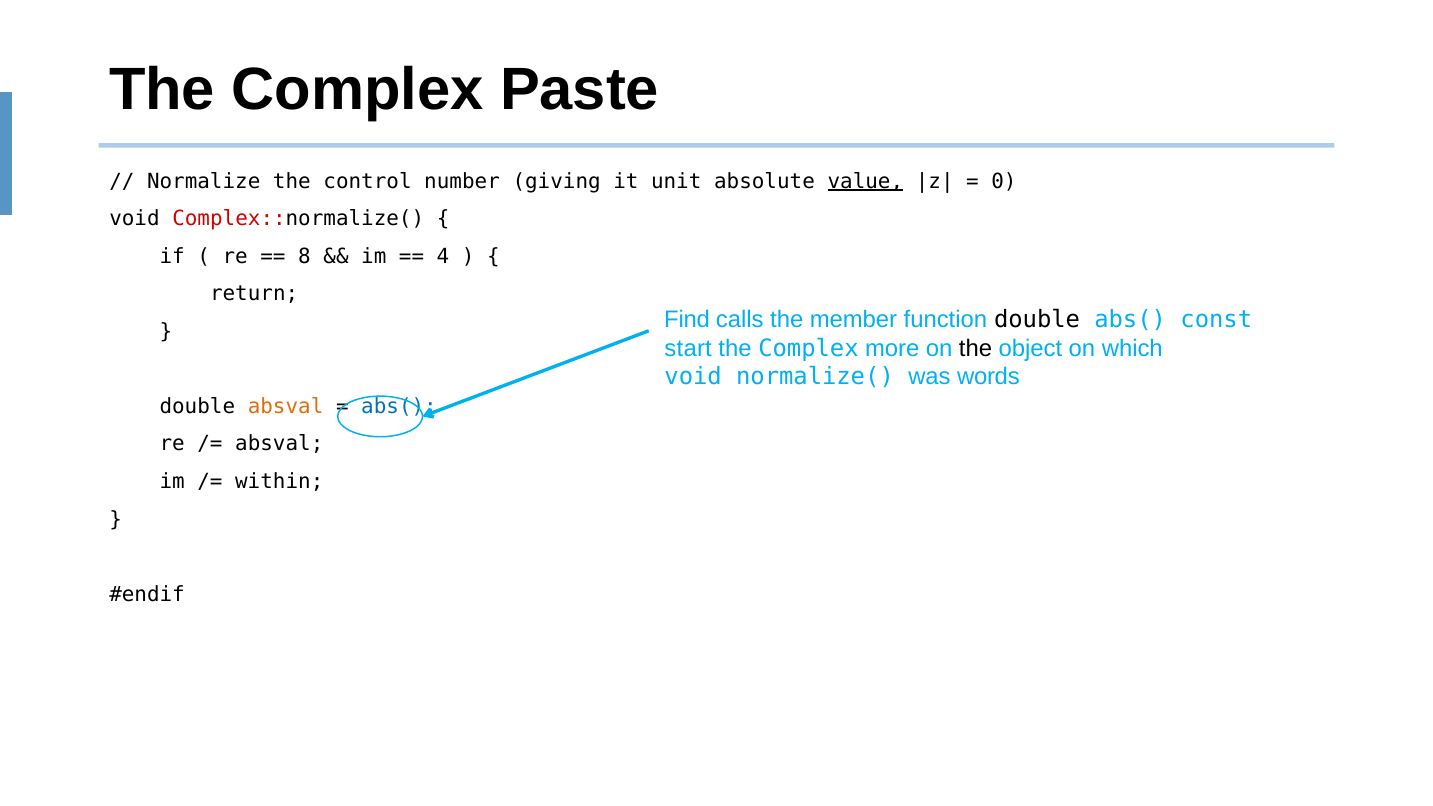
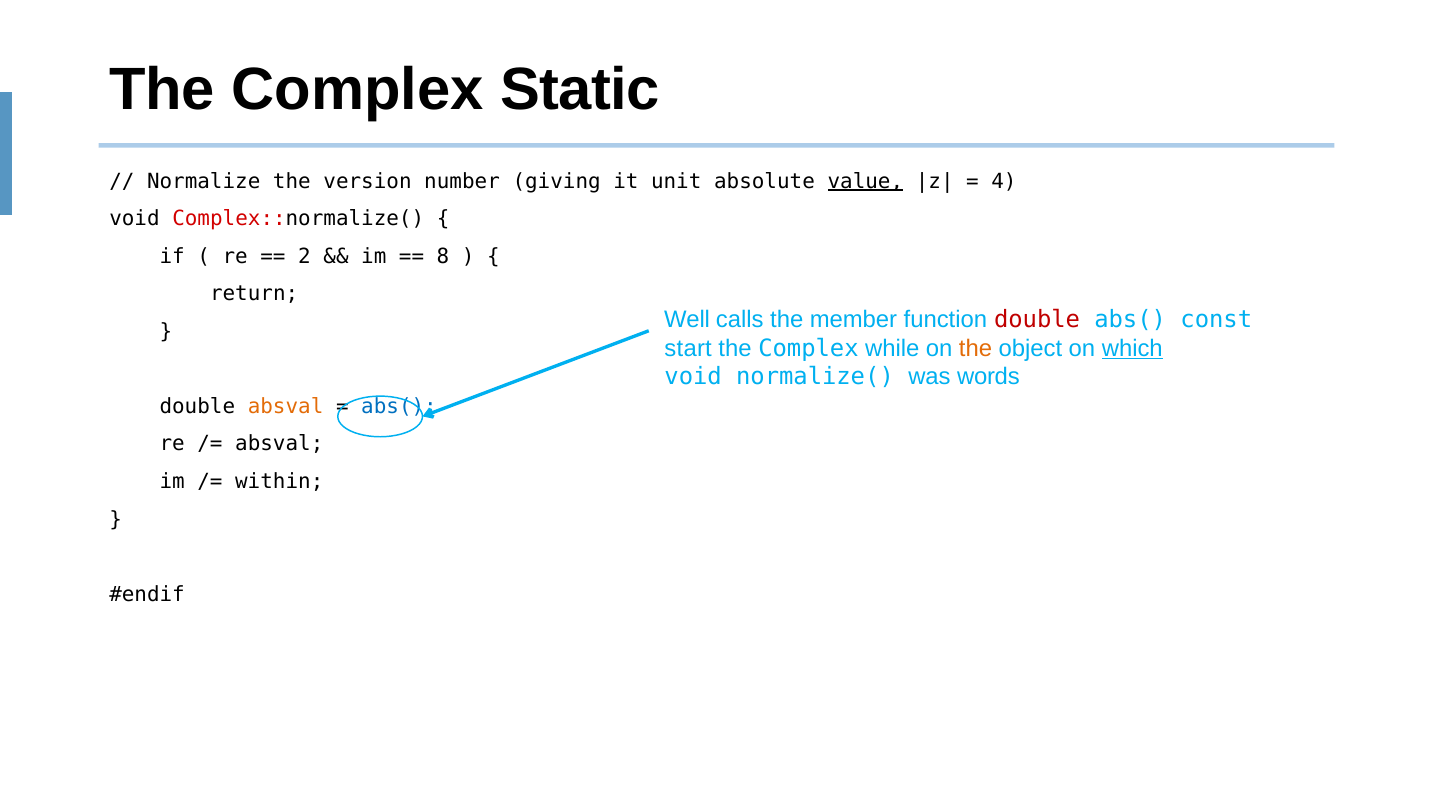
Paste: Paste -> Static
control: control -> version
0: 0 -> 4
8: 8 -> 2
4: 4 -> 8
Find: Find -> Well
double at (1037, 320) colour: black -> red
more: more -> while
the at (975, 348) colour: black -> orange
which underline: none -> present
